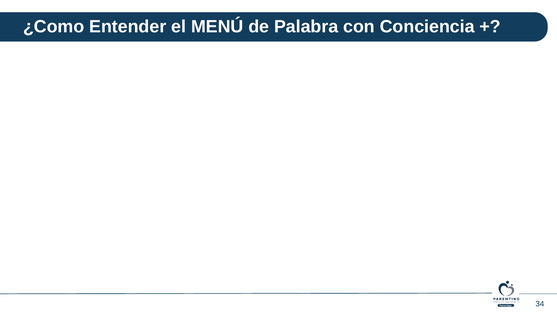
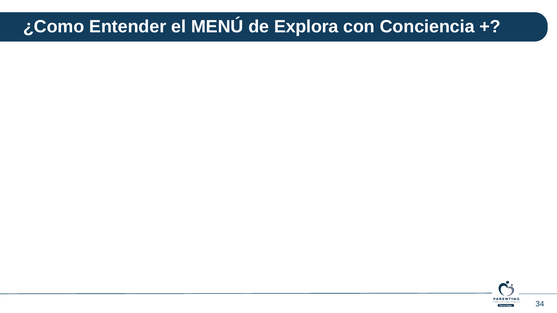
Palabra: Palabra -> Explora
